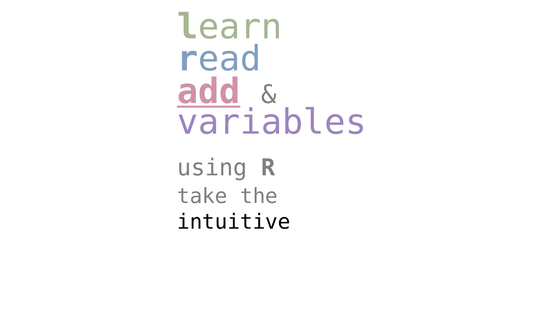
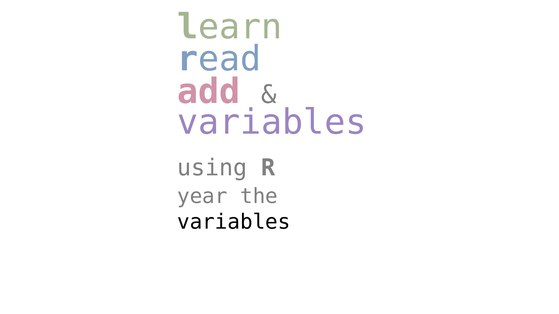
add underline: present -> none
take: take -> year
intuitive at (234, 222): intuitive -> variables
